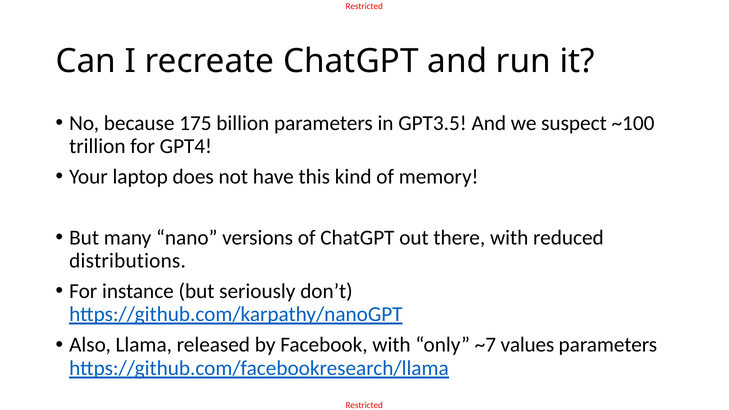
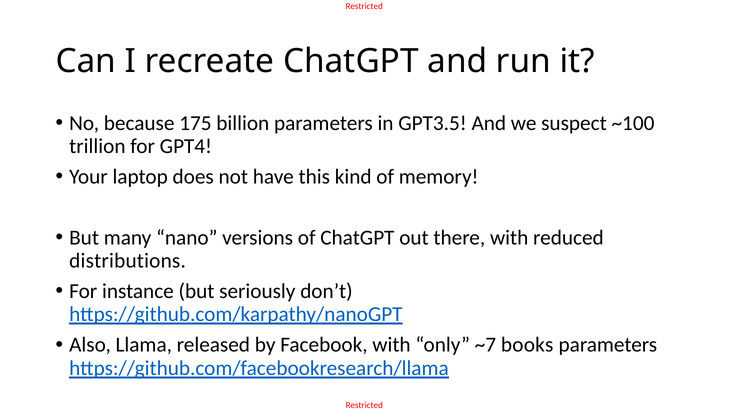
values: values -> books
